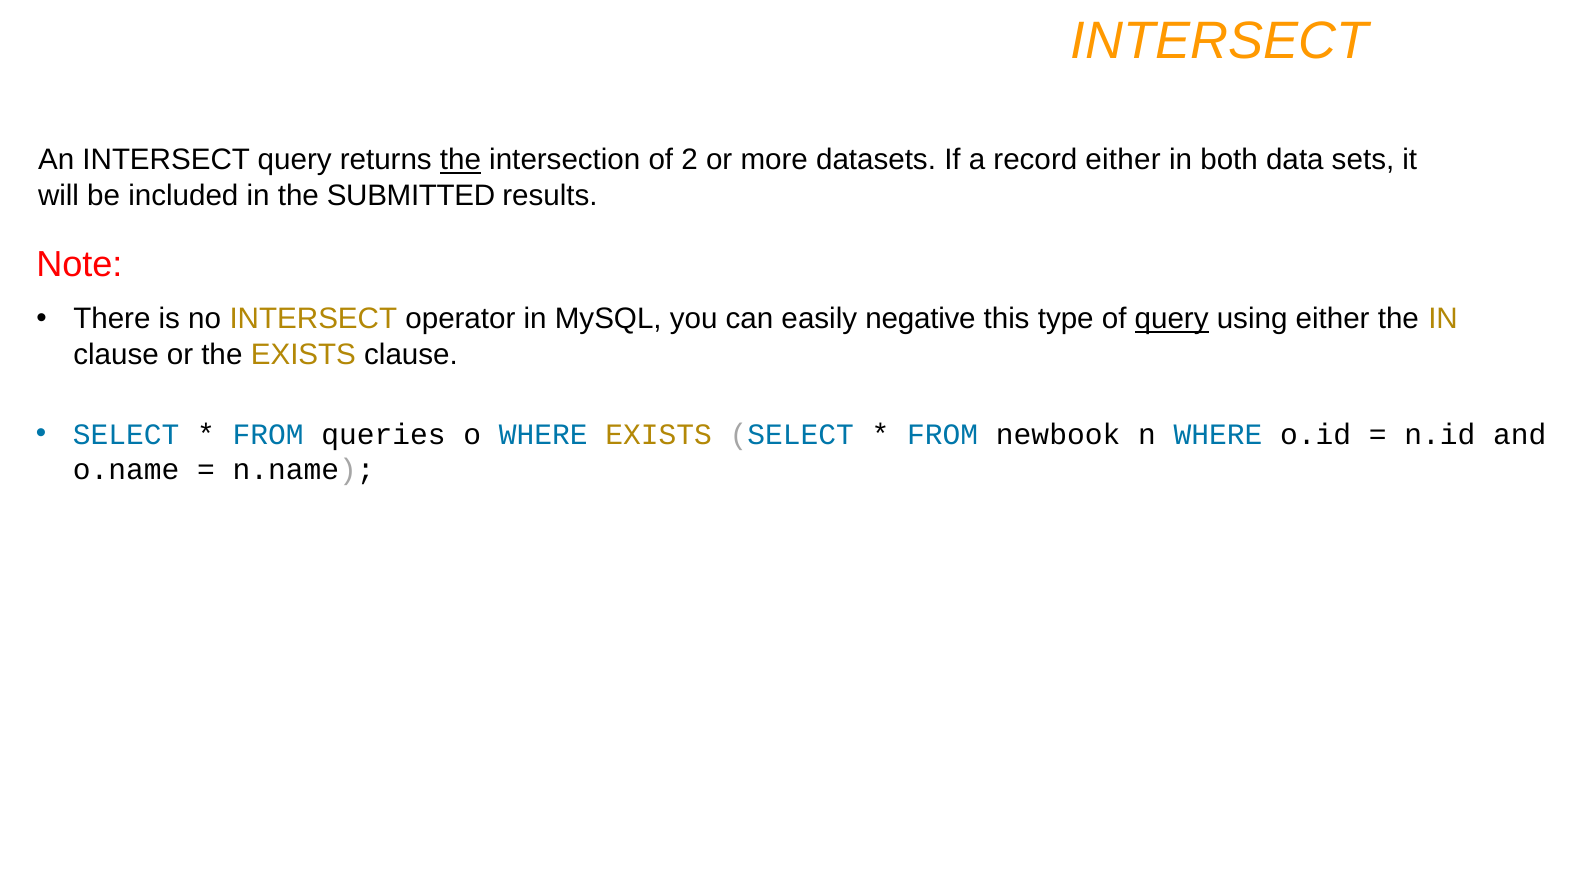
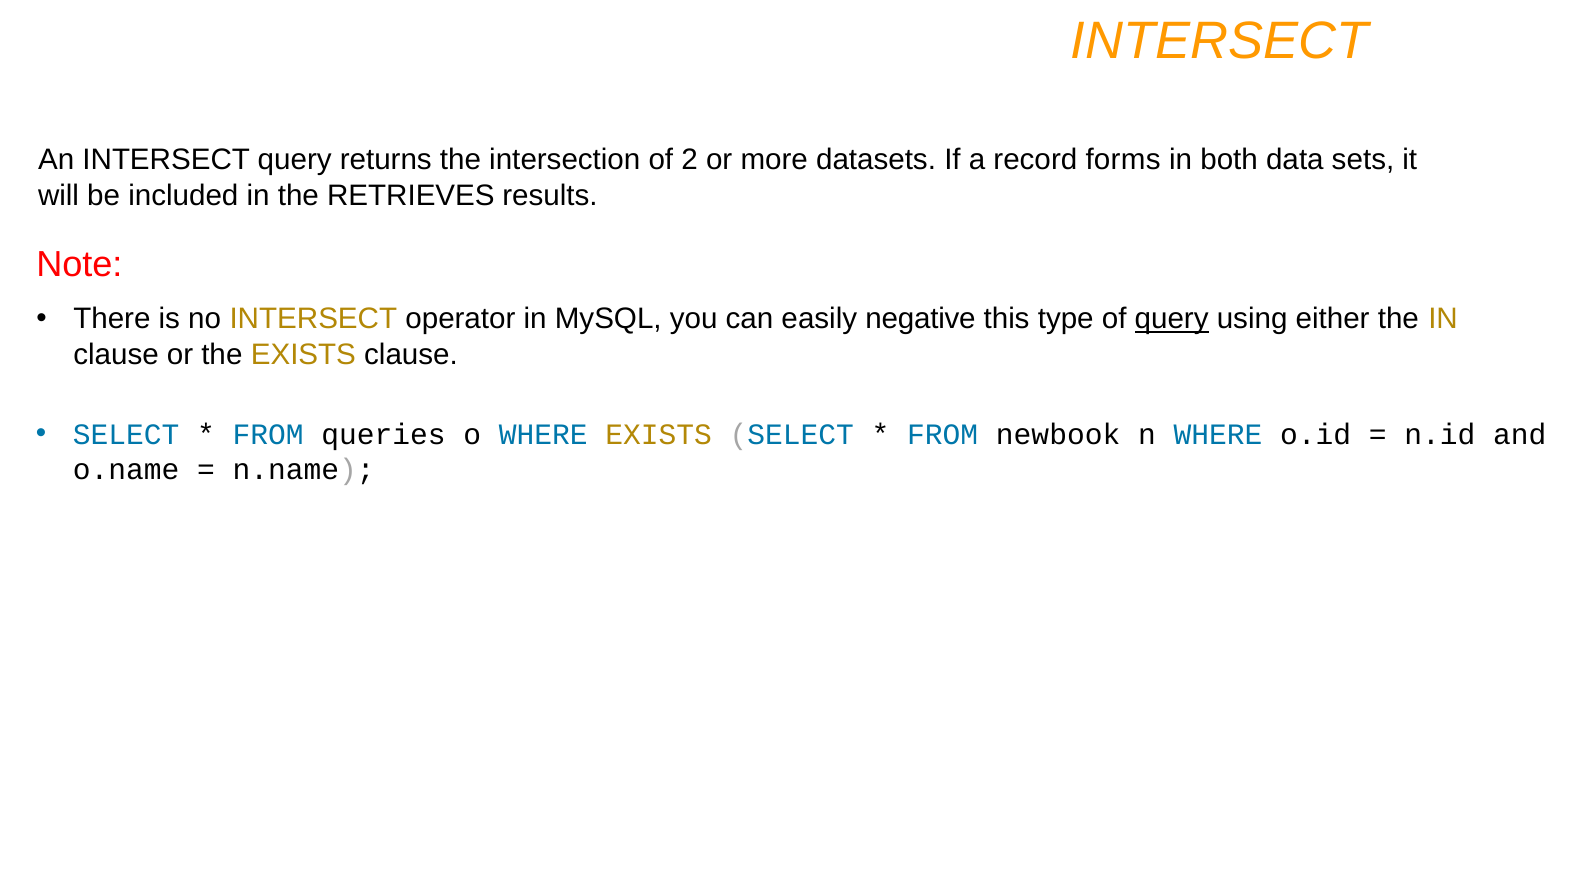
the at (461, 160) underline: present -> none
record either: either -> forms
SUBMITTED: SUBMITTED -> RETRIEVES
